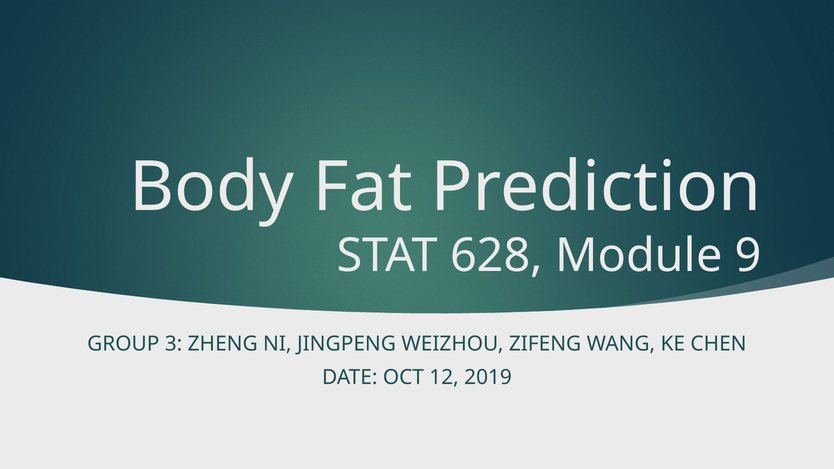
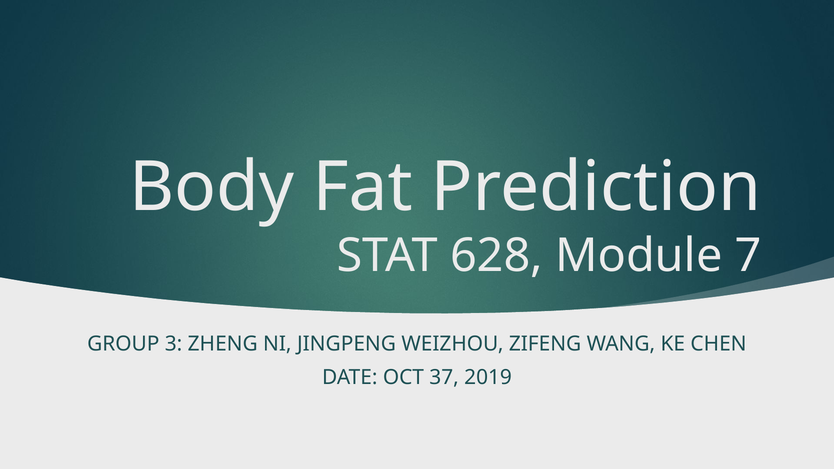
9: 9 -> 7
12: 12 -> 37
